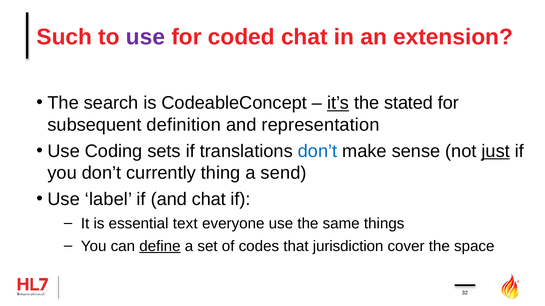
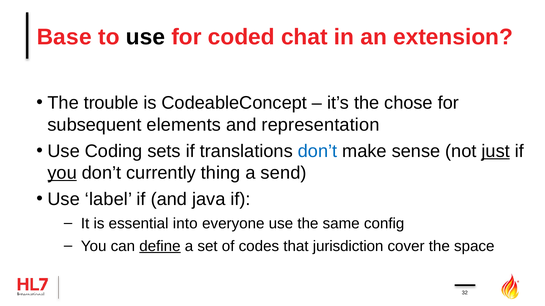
Such: Such -> Base
use at (146, 37) colour: purple -> black
search: search -> trouble
it’s underline: present -> none
stated: stated -> chose
definition: definition -> elements
you at (62, 173) underline: none -> present
and chat: chat -> java
text: text -> into
things: things -> config
